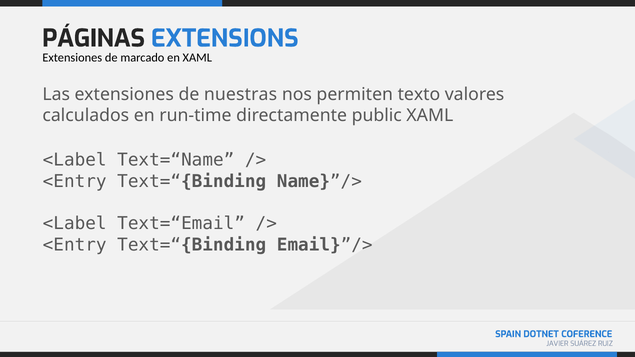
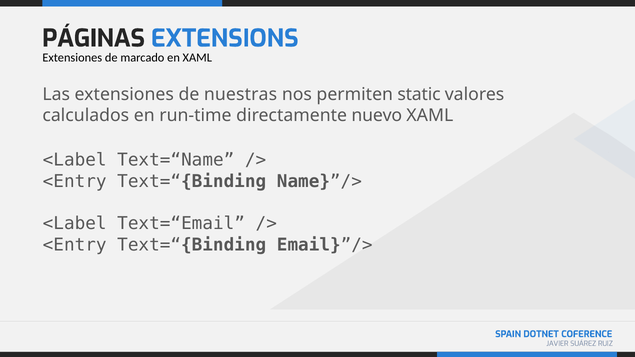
texto: texto -> static
public: public -> nuevo
